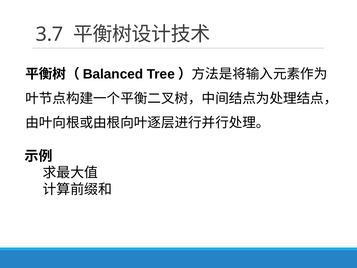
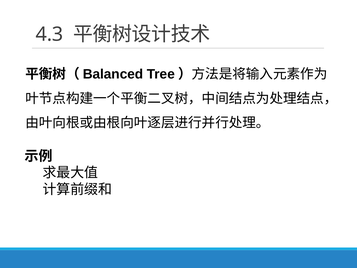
3.7: 3.7 -> 4.3
